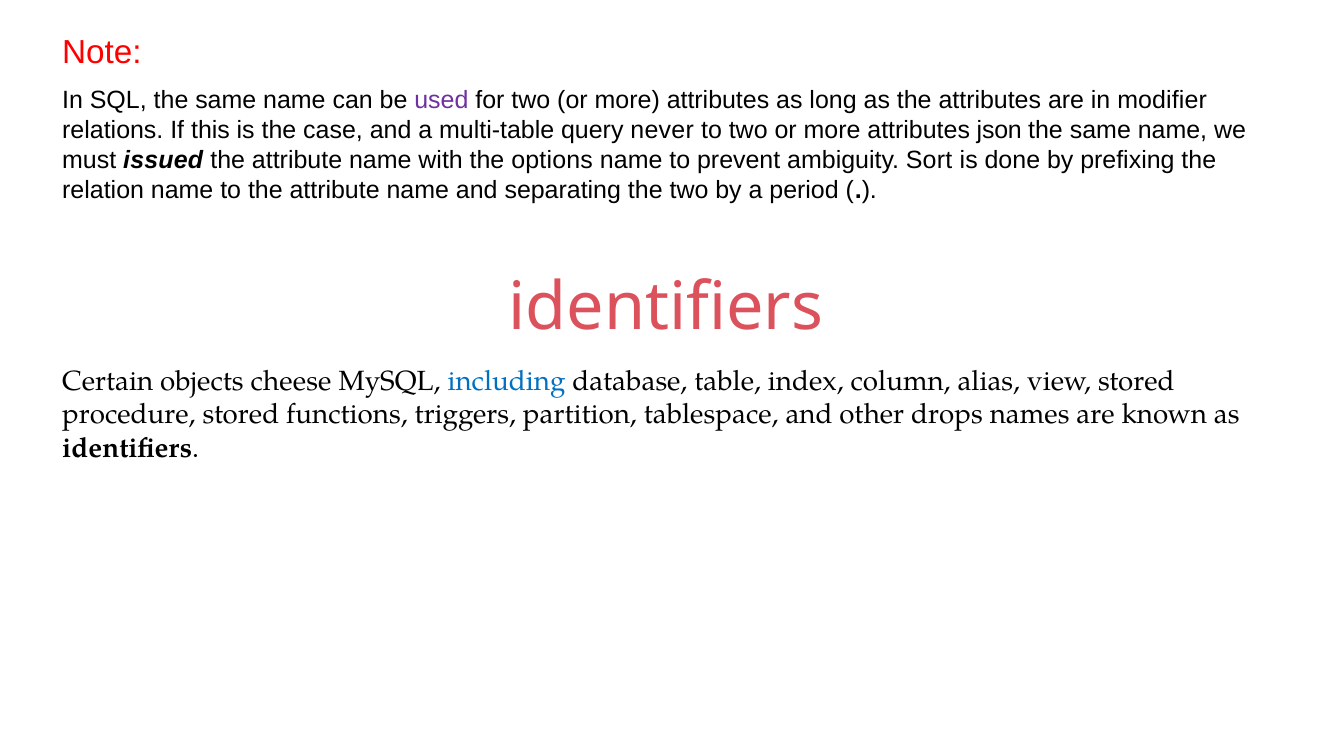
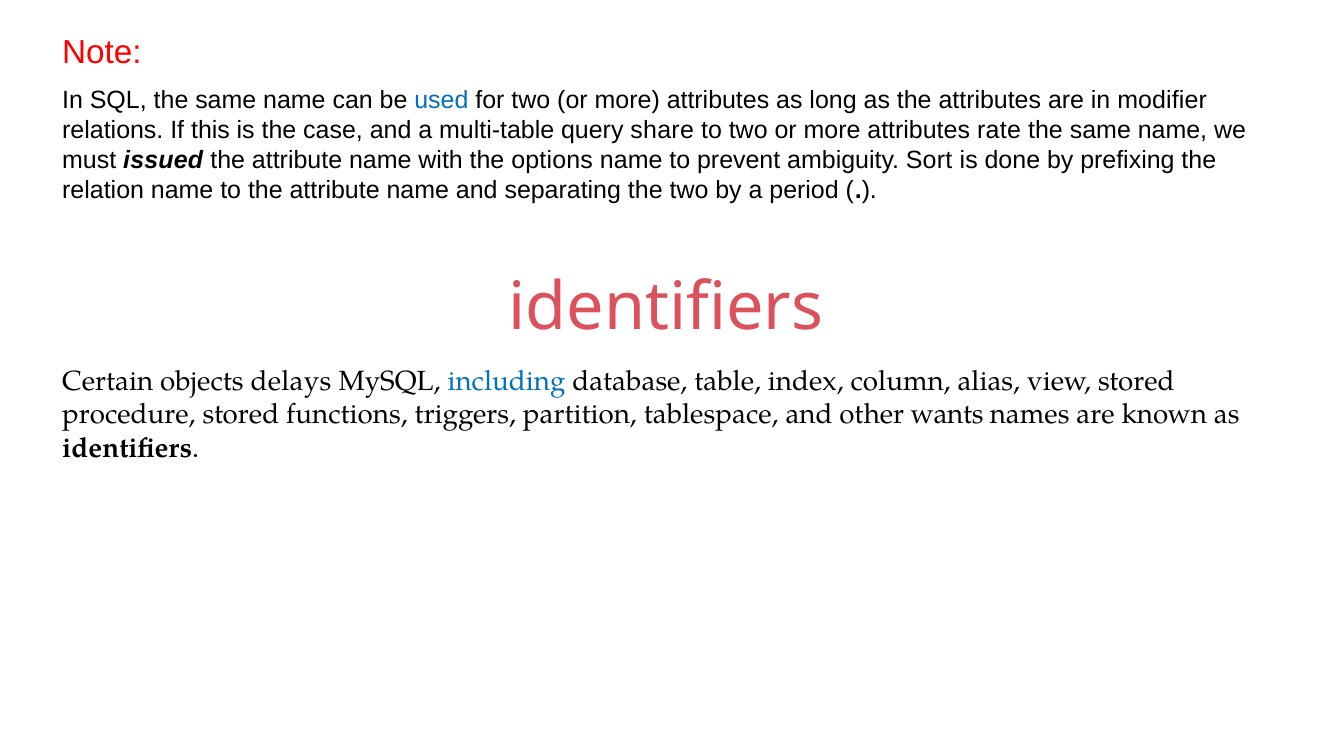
used colour: purple -> blue
never: never -> share
json: json -> rate
cheese: cheese -> delays
drops: drops -> wants
